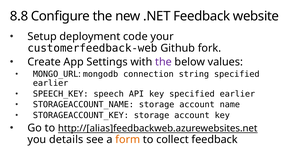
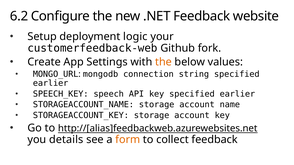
8.8: 8.8 -> 6.2
code: code -> logic
the at (163, 62) colour: purple -> orange
